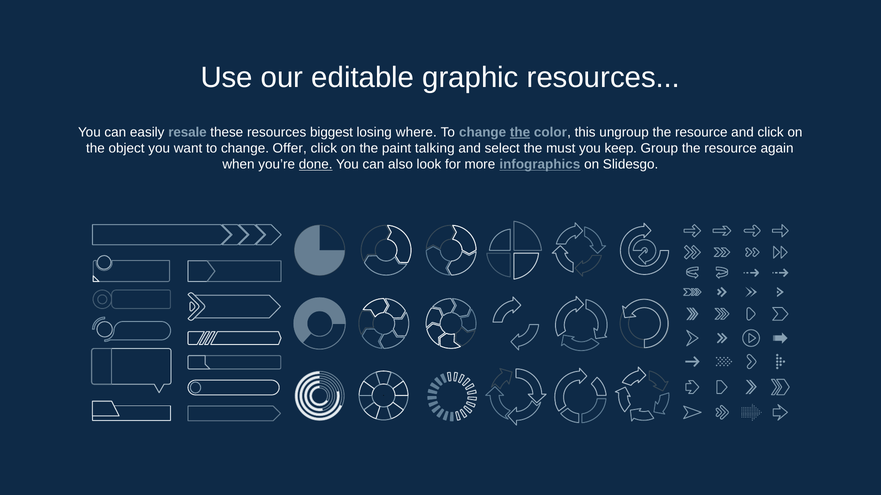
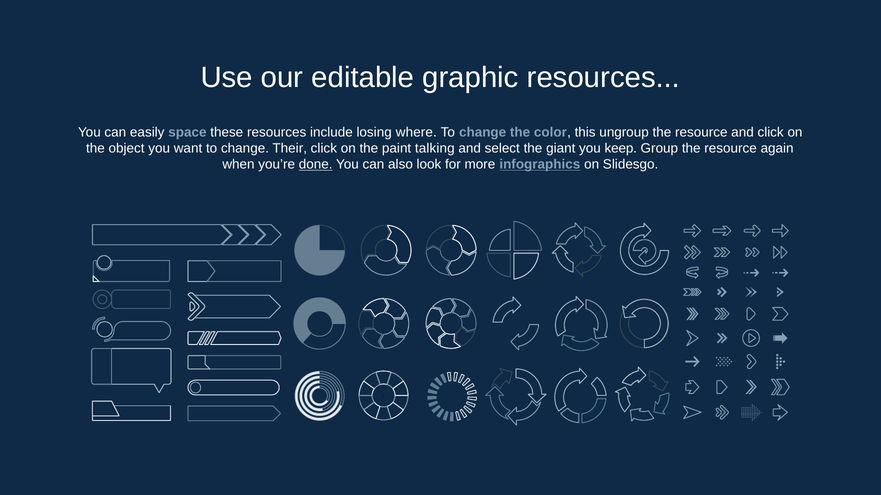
resale: resale -> space
biggest: biggest -> include
the at (520, 132) underline: present -> none
Offer: Offer -> Their
must: must -> giant
